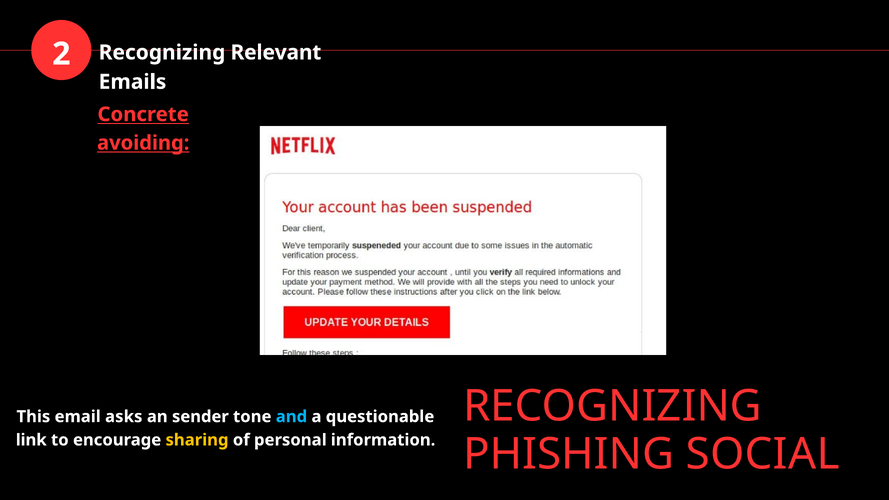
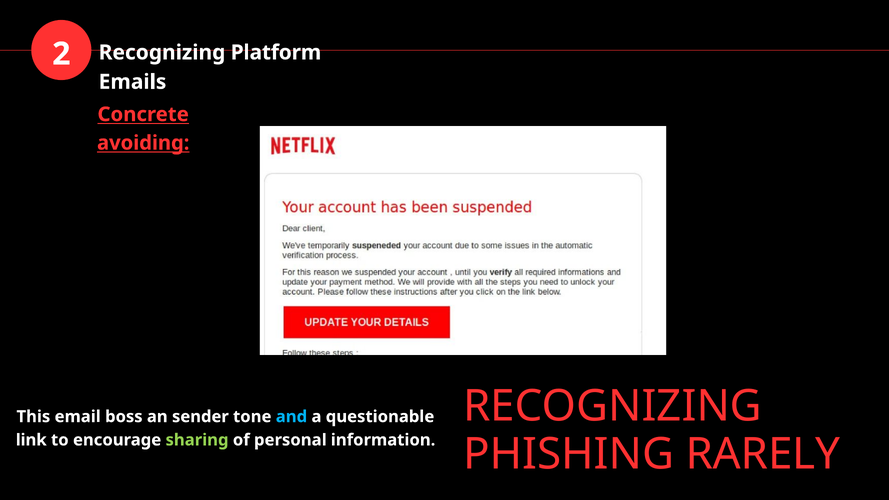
Relevant: Relevant -> Platform
asks: asks -> boss
sharing colour: yellow -> light green
SOCIAL: SOCIAL -> RARELY
